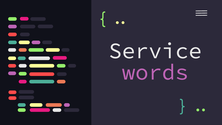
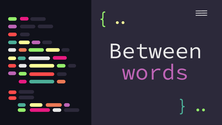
Service: Service -> Between
